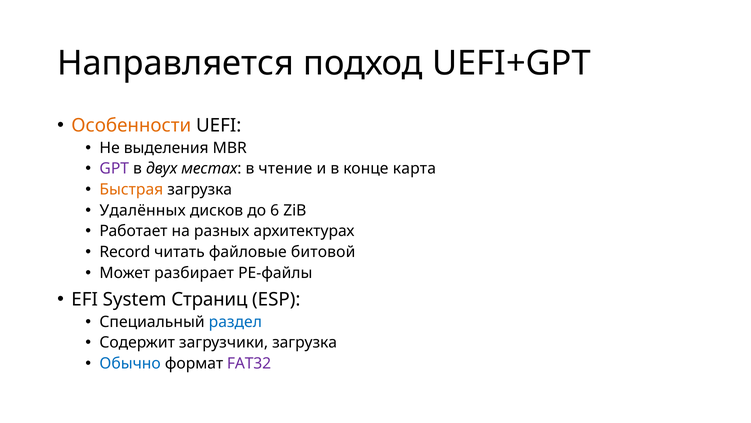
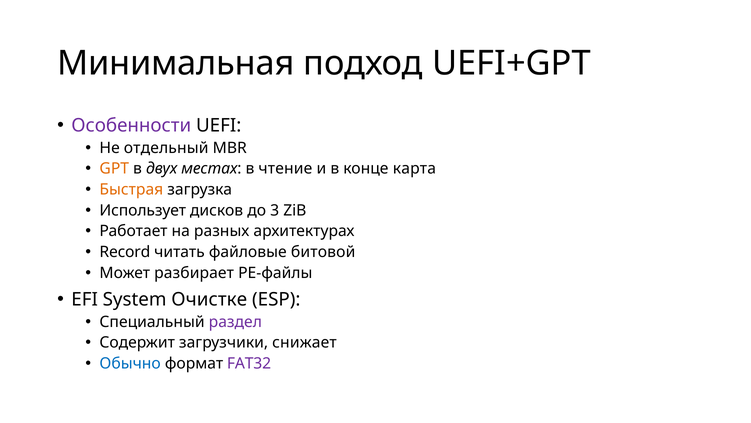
Направляется: Направляется -> Минимальная
Особенности colour: orange -> purple
выделения: выделения -> отдельный
GPT colour: purple -> orange
Удалённых: Удалённых -> Использует
6: 6 -> 3
Страниц: Страниц -> Очистке
раздел colour: blue -> purple
загрузчики загрузка: загрузка -> снижает
